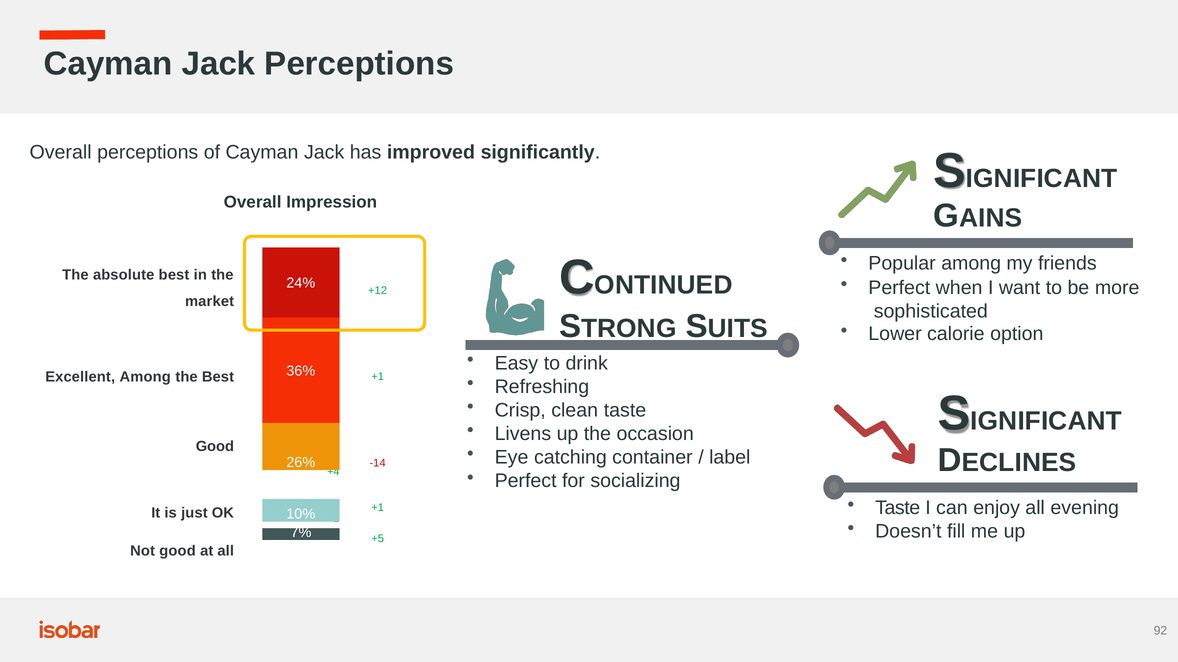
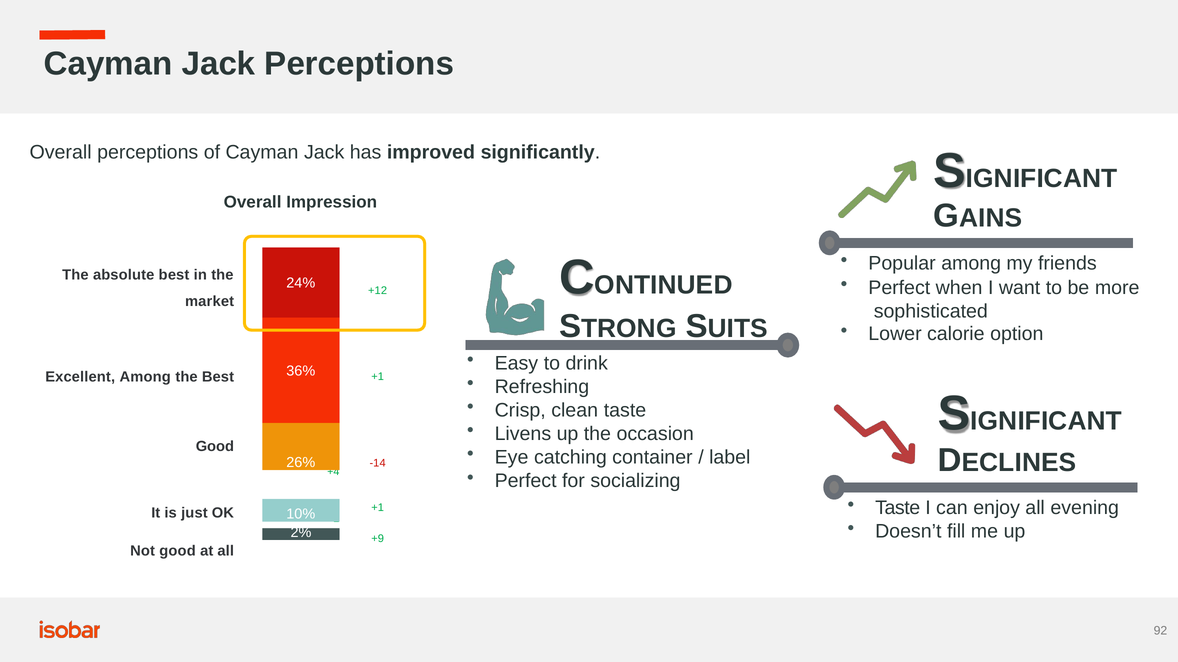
7%: 7% -> 2%
+5: +5 -> +9
